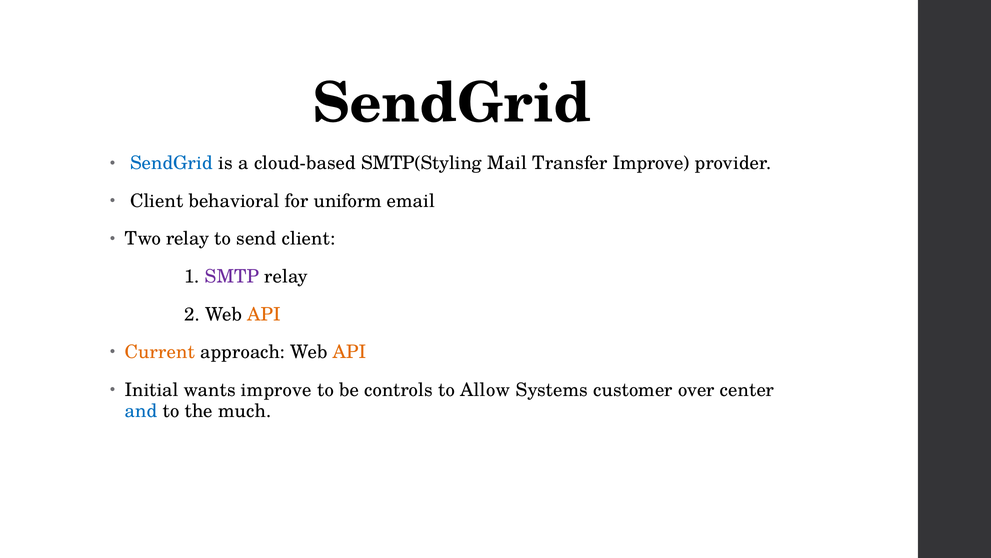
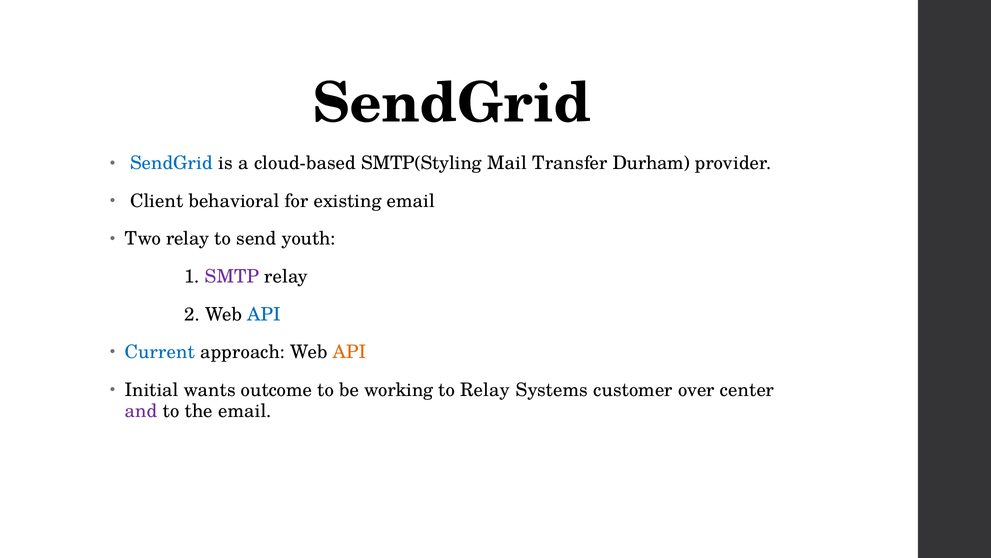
Transfer Improve: Improve -> Durham
uniform: uniform -> existing
send client: client -> youth
API at (264, 314) colour: orange -> blue
Current colour: orange -> blue
wants improve: improve -> outcome
controls: controls -> working
to Allow: Allow -> Relay
and colour: blue -> purple
the much: much -> email
